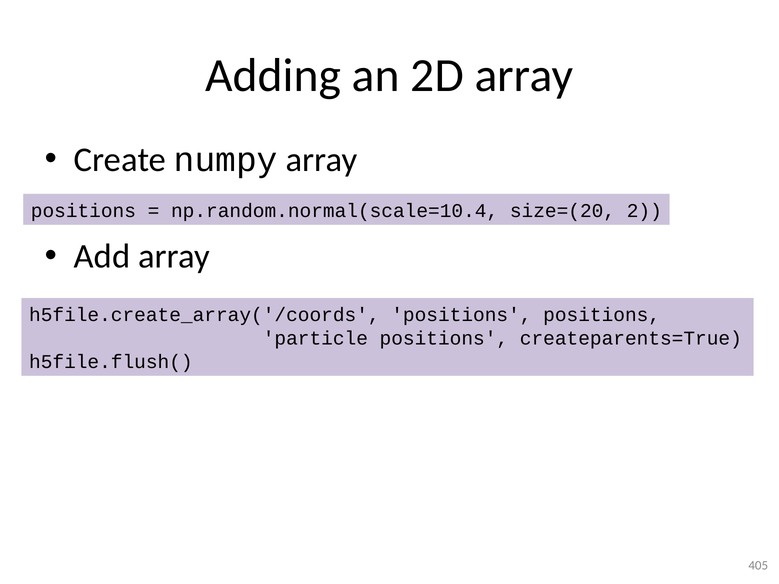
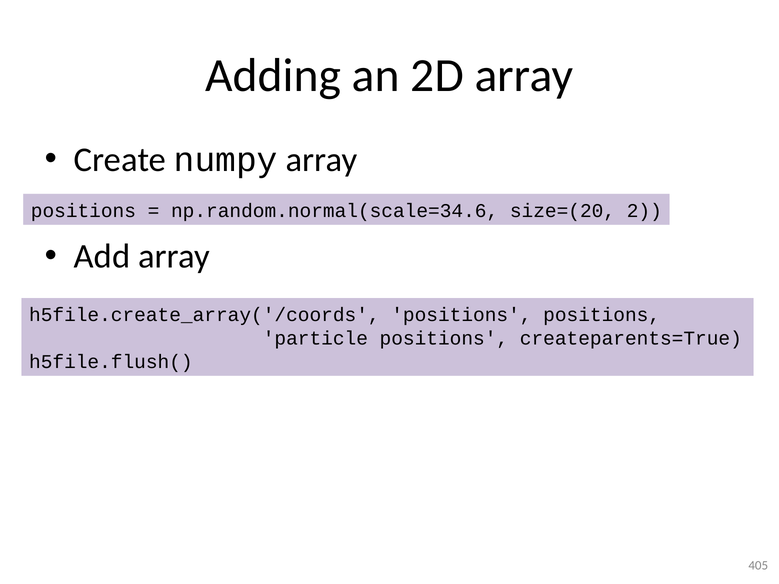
np.random.normal(scale=10.4: np.random.normal(scale=10.4 -> np.random.normal(scale=34.6
